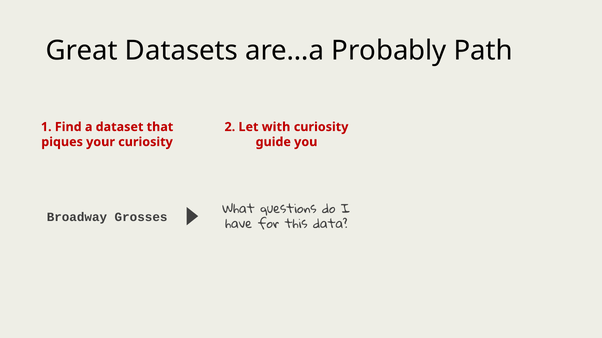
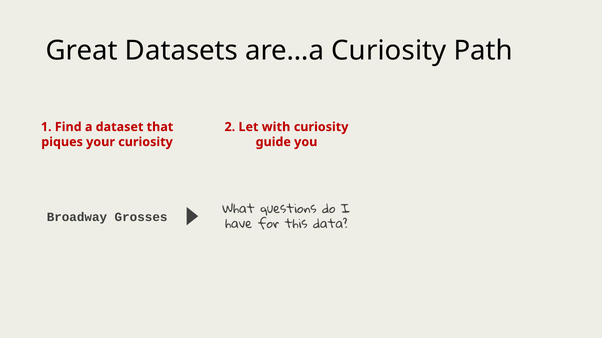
are…a Probably: Probably -> Curiosity
